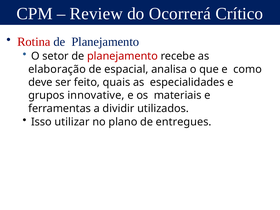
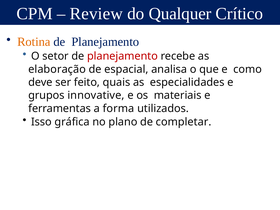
Ocorrerá: Ocorrerá -> Qualquer
Rotina colour: red -> orange
dividir: dividir -> forma
utilizar: utilizar -> gráfica
entregues: entregues -> completar
